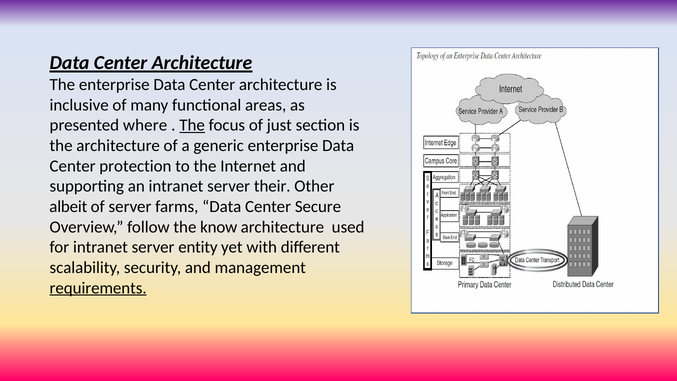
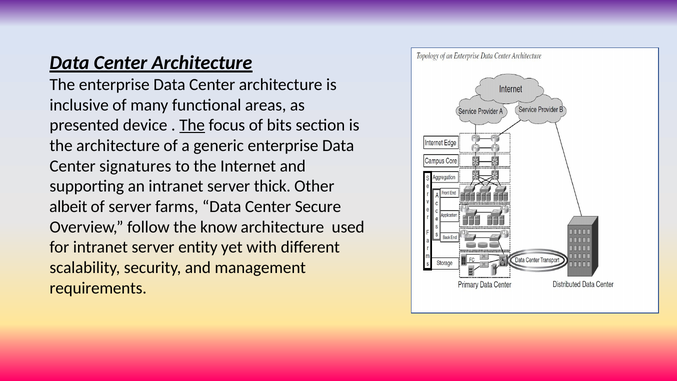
where: where -> device
just: just -> bits
protection: protection -> signatures
their: their -> thick
requirements underline: present -> none
